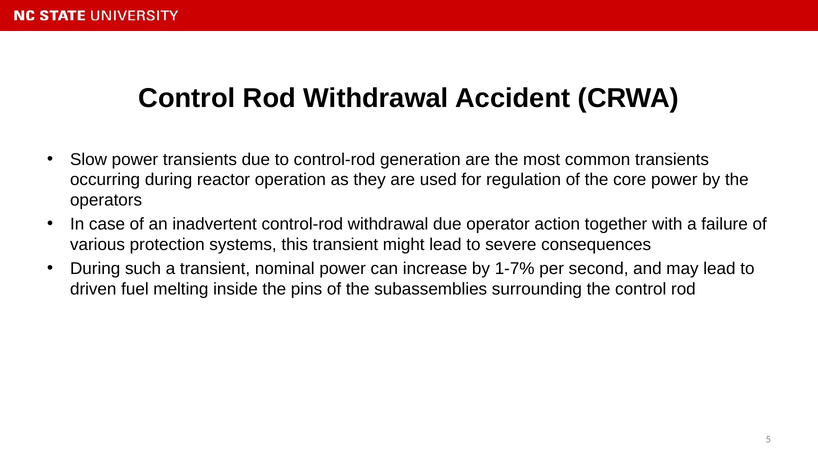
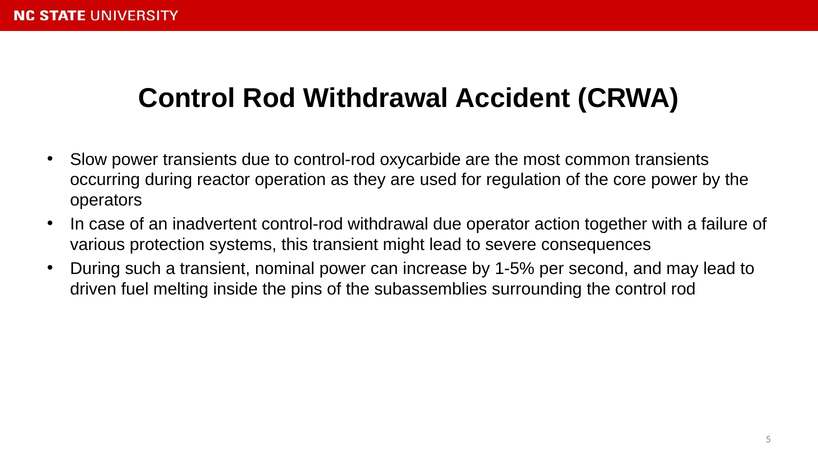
generation: generation -> oxycarbide
1-7%: 1-7% -> 1-5%
